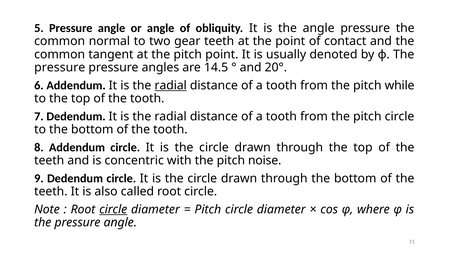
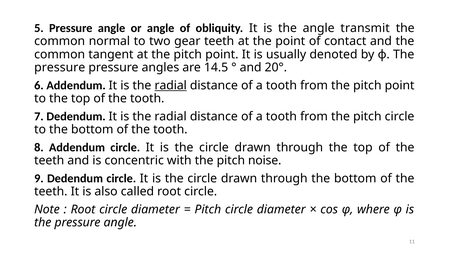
angle pressure: pressure -> transmit
from the pitch while: while -> point
circle at (113, 209) underline: present -> none
